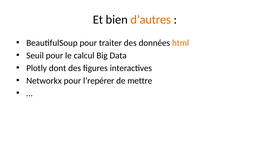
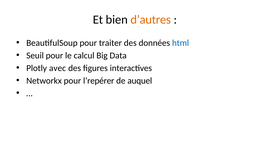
html colour: orange -> blue
dont: dont -> avec
mettre: mettre -> auquel
